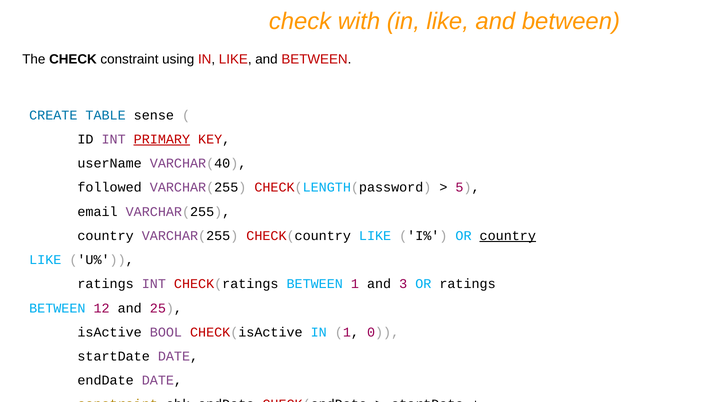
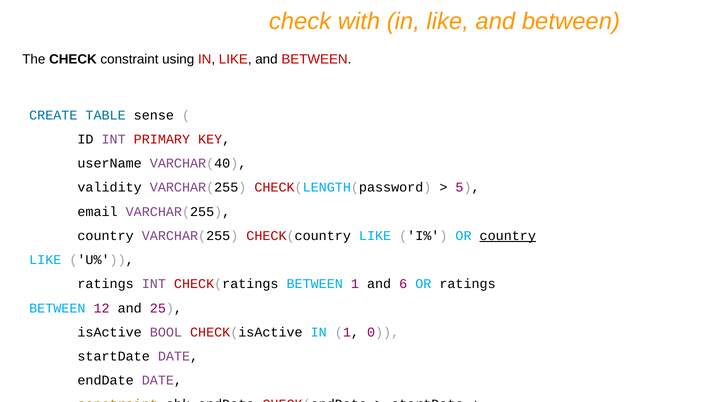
PRIMARY underline: present -> none
followed: followed -> validity
3: 3 -> 6
